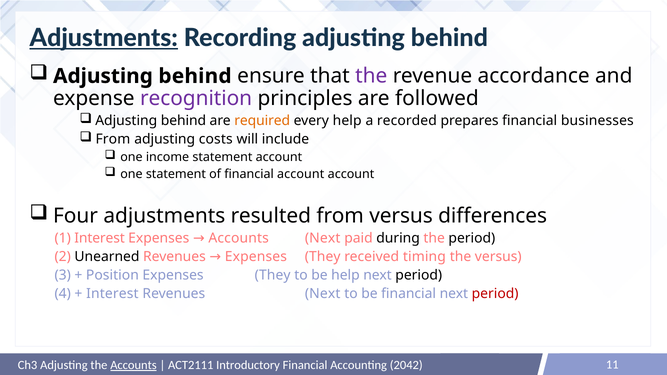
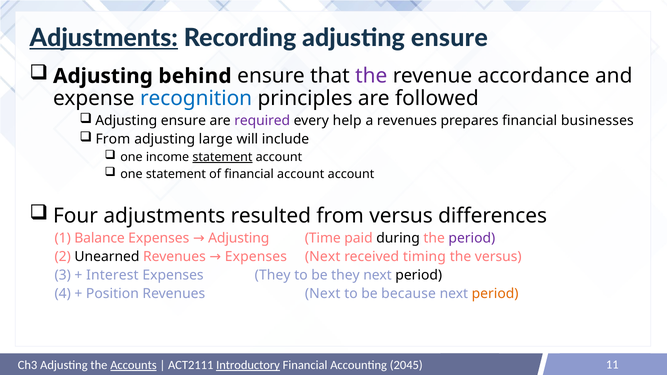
Recording adjusting behind: behind -> ensure
recognition colour: purple -> blue
behind at (183, 121): behind -> ensure
required colour: orange -> purple
a recorded: recorded -> revenues
costs: costs -> large
statement at (222, 157) underline: none -> present
Next at (323, 238): Next -> Time
period at (472, 238) colour: black -> purple
1 Interest: Interest -> Balance
Expenses Accounts: Accounts -> Adjusting
They at (323, 257): They -> Next
Position: Position -> Interest
be help: help -> they
Interest at (112, 294): Interest -> Position
be financial: financial -> because
period at (495, 294) colour: red -> orange
Introductory underline: none -> present
2042: 2042 -> 2045
